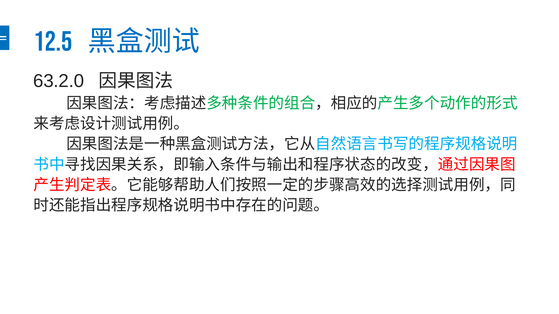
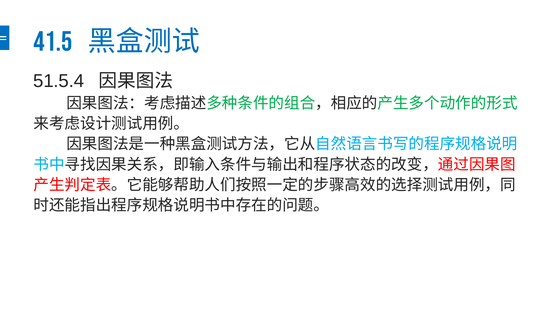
12.5: 12.5 -> 41.5
63.2.0: 63.2.0 -> 51.5.4
